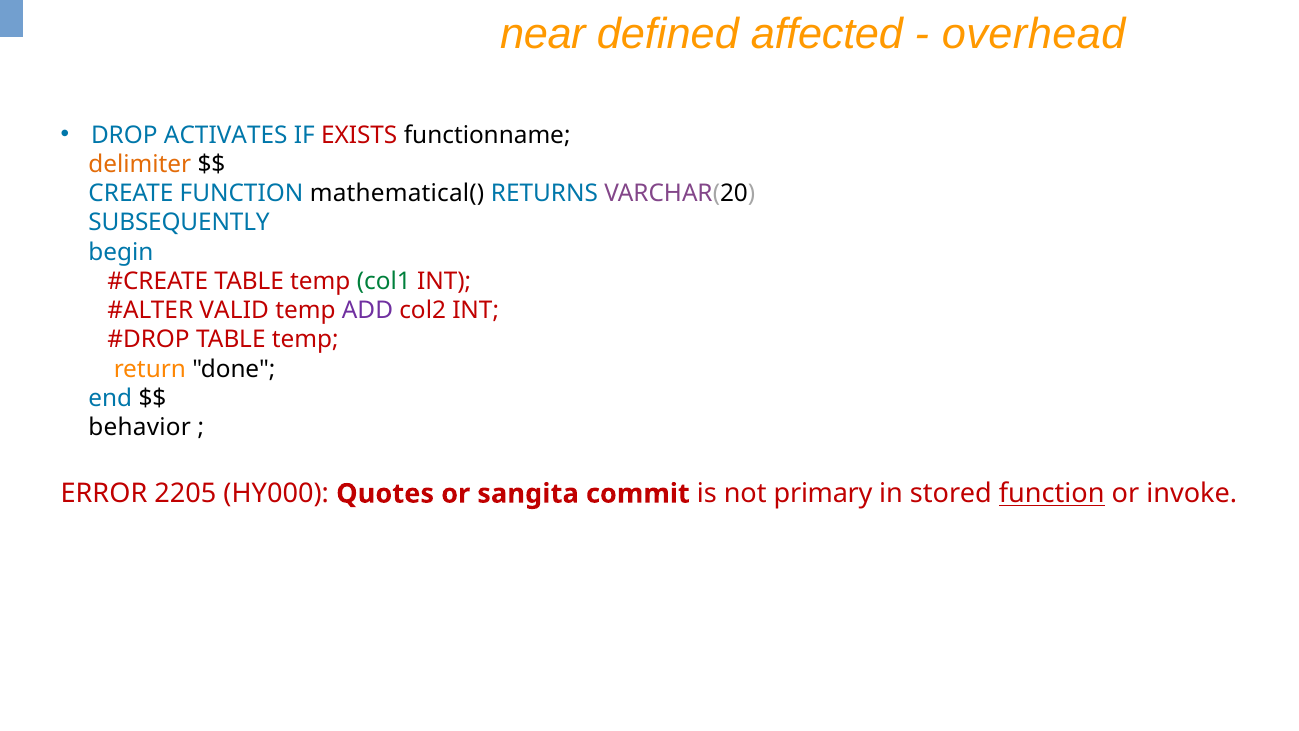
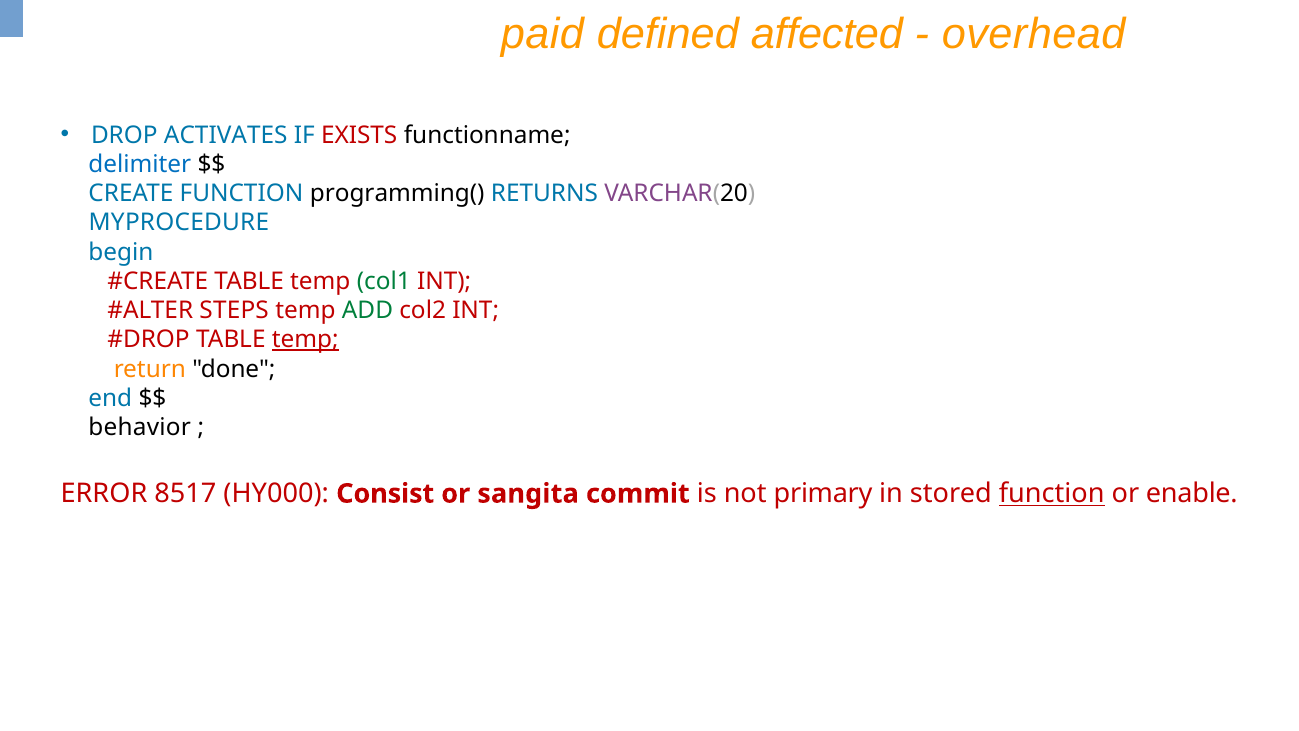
near: near -> paid
delimiter colour: orange -> blue
mathematical(: mathematical( -> programming(
SUBSEQUENTLY: SUBSEQUENTLY -> MYPROCEDURE
VALID: VALID -> STEPS
ADD colour: purple -> green
temp at (305, 340) underline: none -> present
2205: 2205 -> 8517
Quotes: Quotes -> Consist
invoke: invoke -> enable
